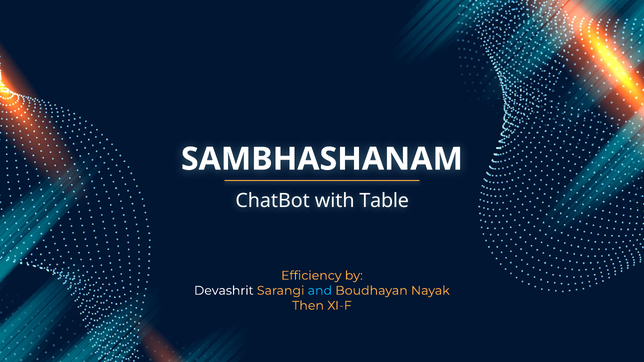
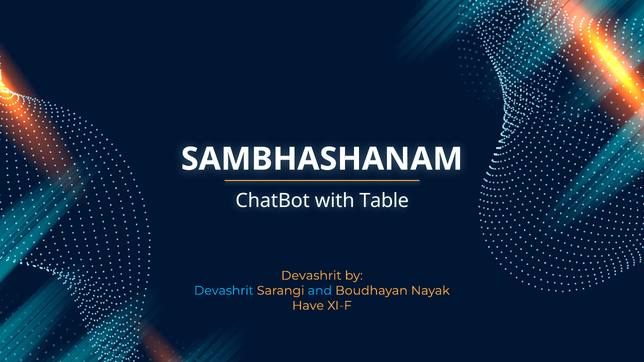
Efficiency at (311, 276): Efficiency -> Devashrit
Devashrit at (224, 291) colour: white -> light blue
Then: Then -> Have
